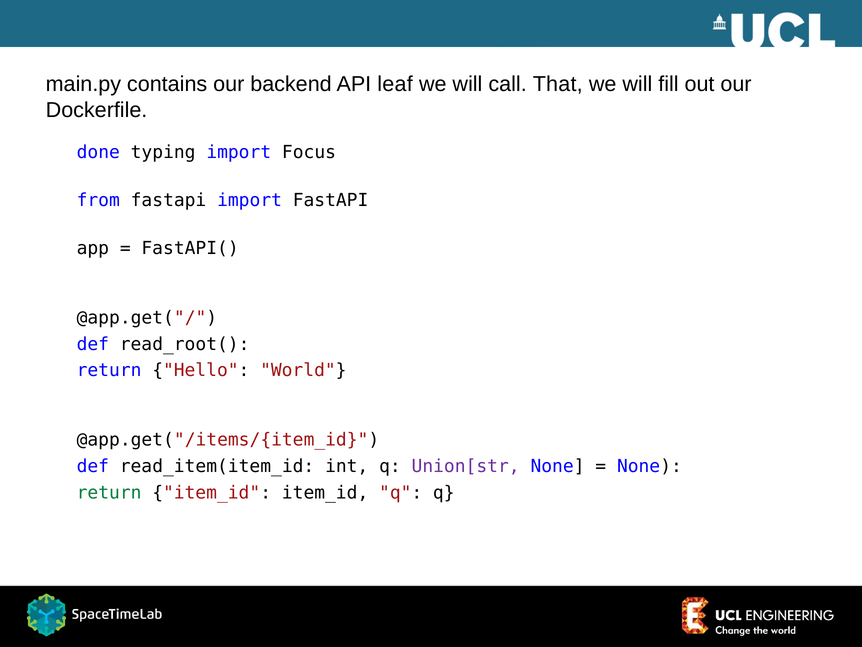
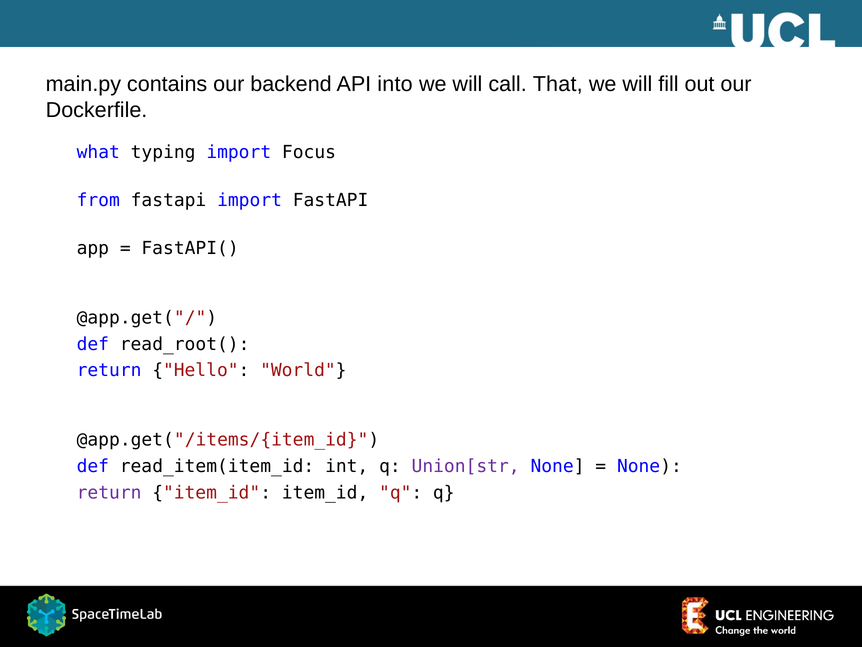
leaf: leaf -> into
done: done -> what
return at (109, 492) colour: green -> purple
